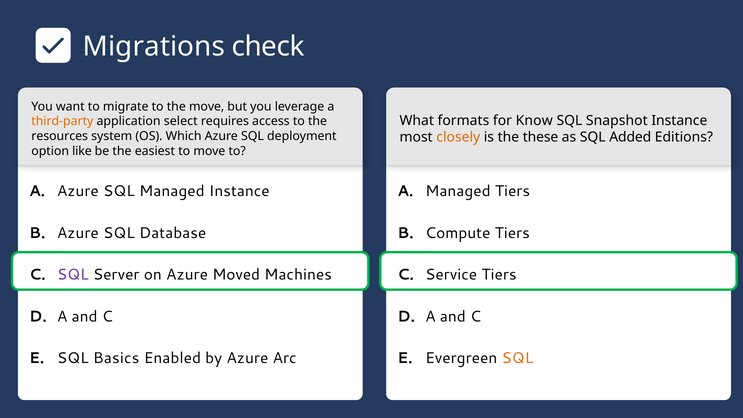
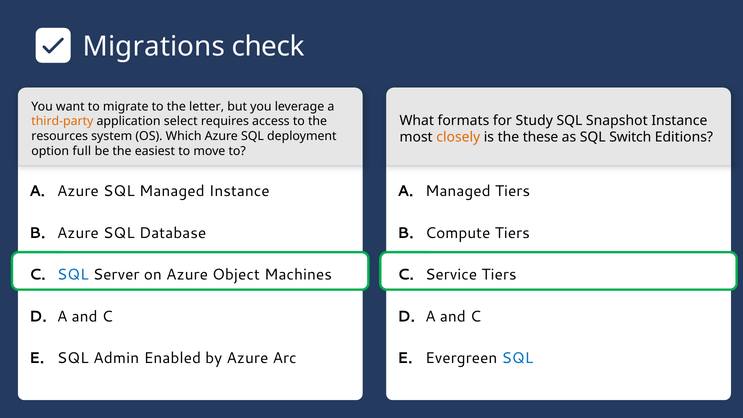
the move: move -> letter
Know: Know -> Study
Added: Added -> Switch
like: like -> full
SQL at (73, 275) colour: purple -> blue
Moved: Moved -> Object
Basics: Basics -> Admin
SQL at (517, 358) colour: orange -> blue
